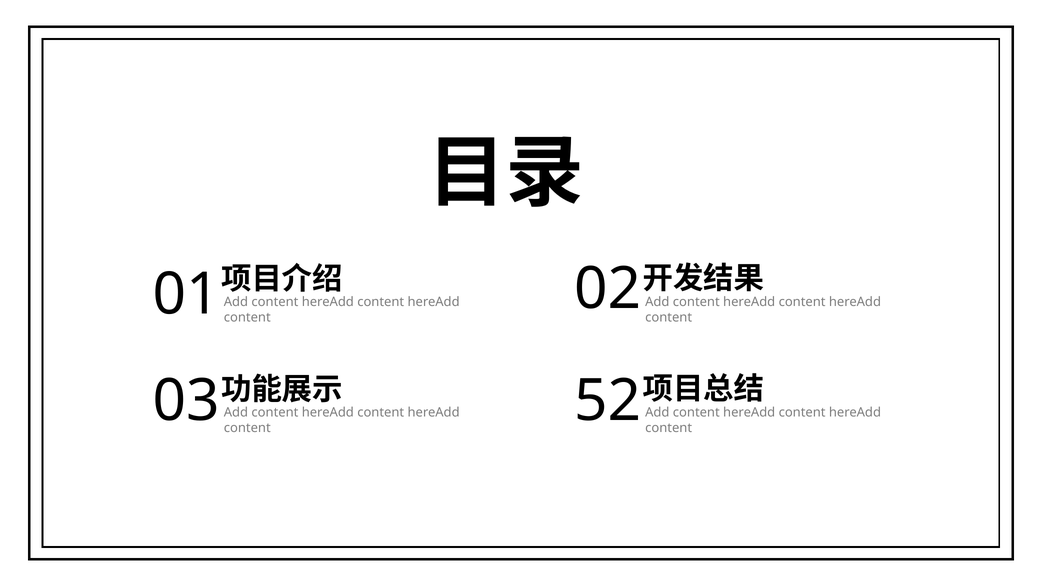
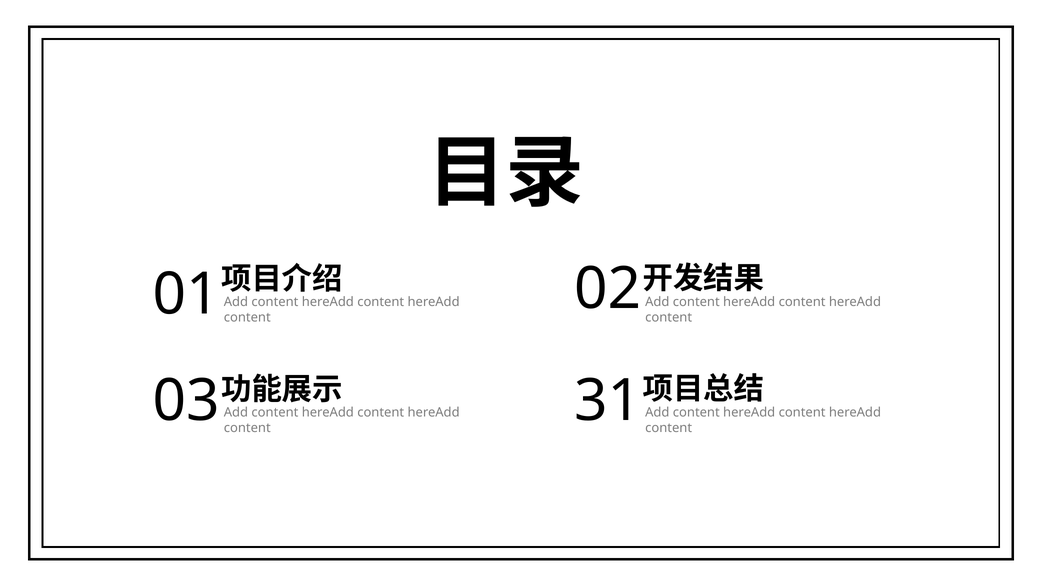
52: 52 -> 31
